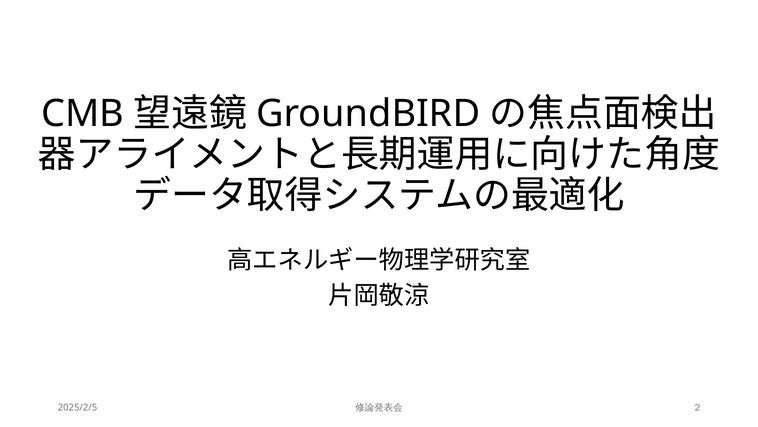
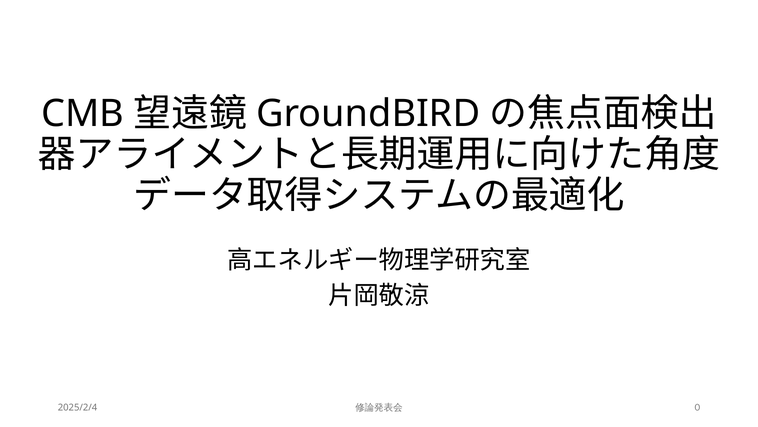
2025/2/5: 2025/2/5 -> 2025/2/4
2: 2 -> 0
